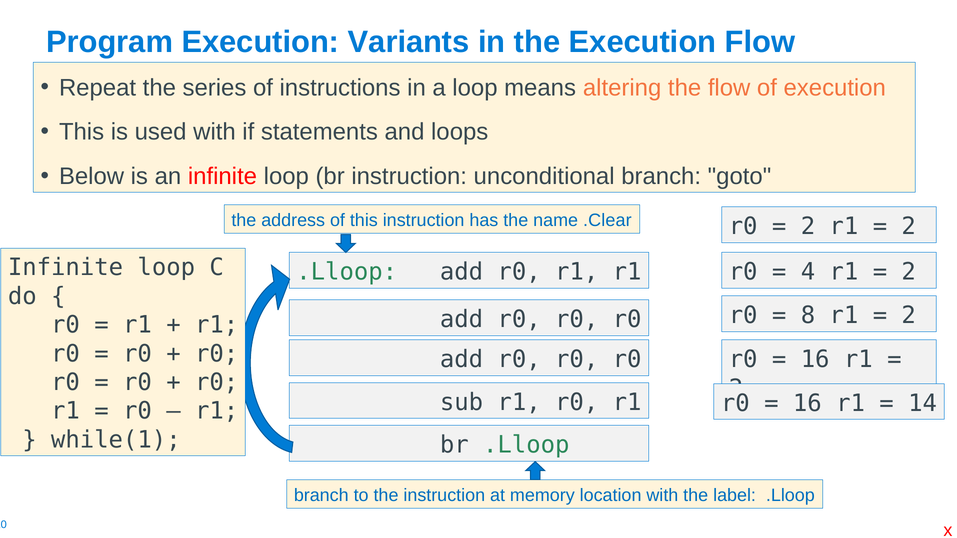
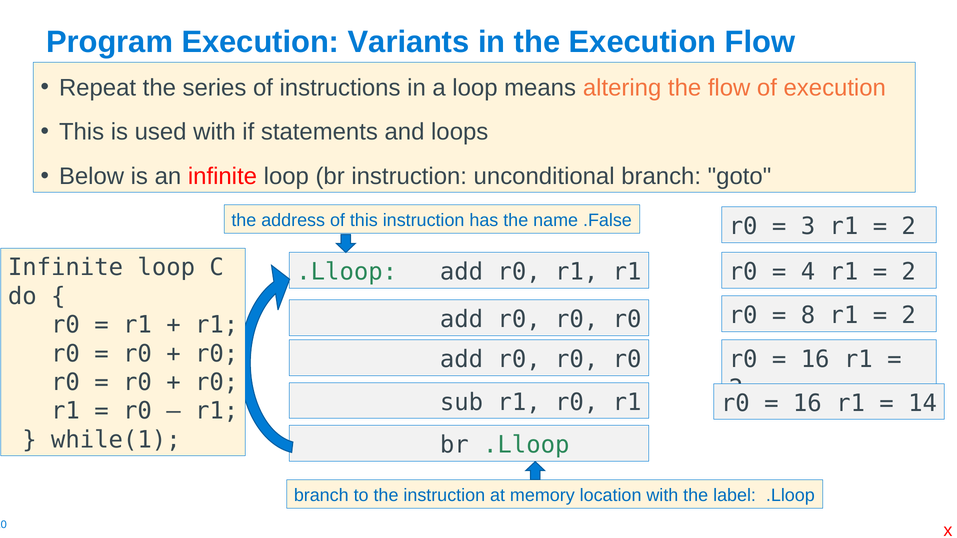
.Clear: .Clear -> .False
2 at (808, 227): 2 -> 3
